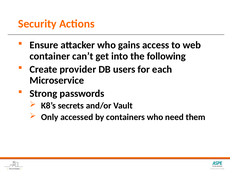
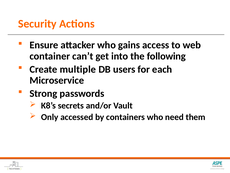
provider: provider -> multiple
